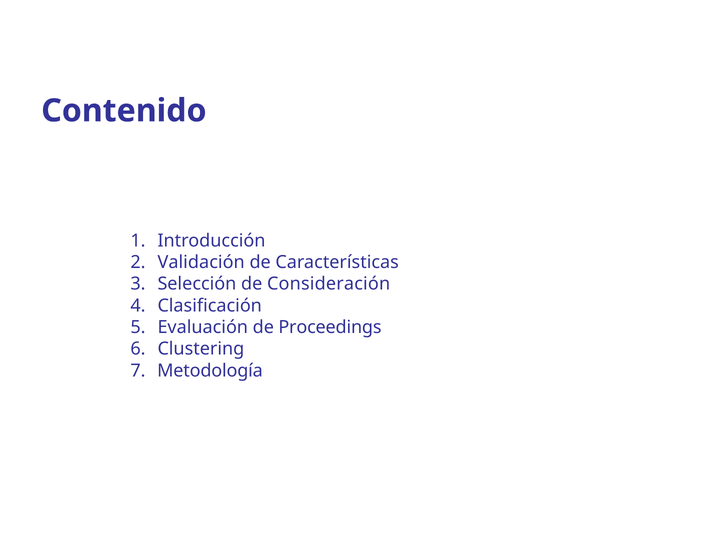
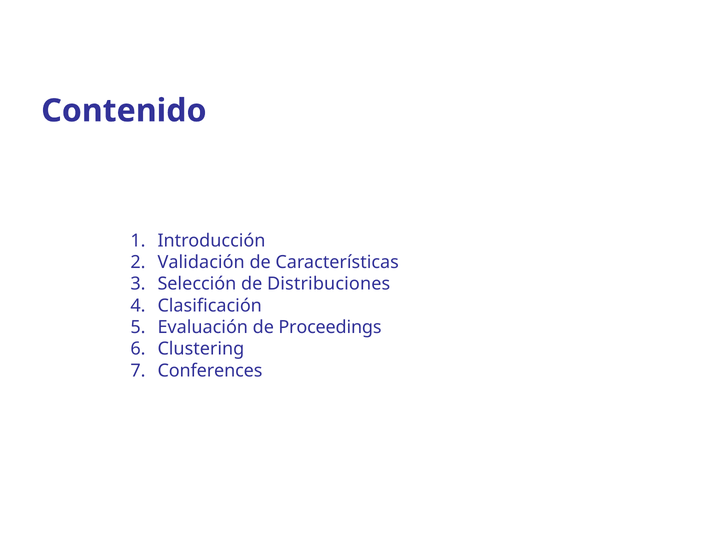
Consideración: Consideración -> Distribuciones
Metodología: Metodología -> Conferences
